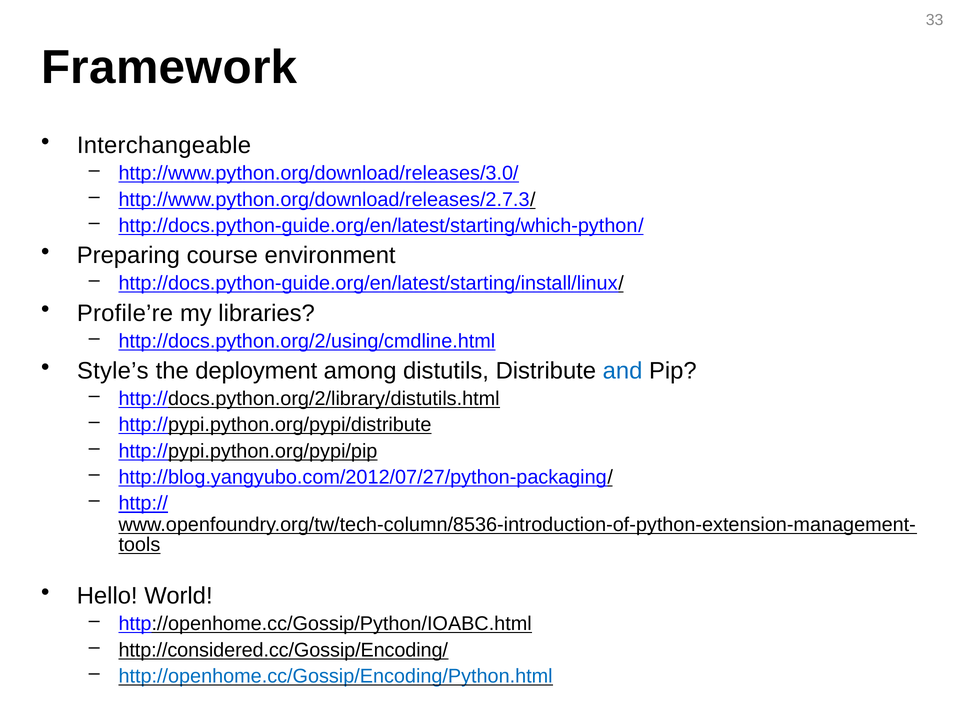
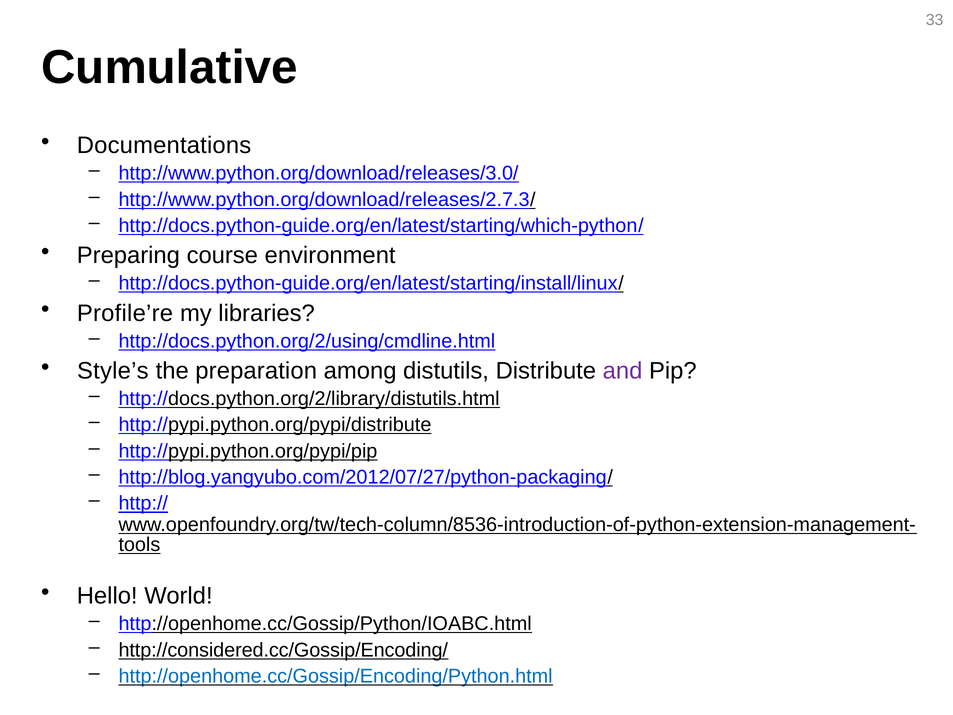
Framework: Framework -> Cumulative
Interchangeable: Interchangeable -> Documentations
deployment: deployment -> preparation
and colour: blue -> purple
